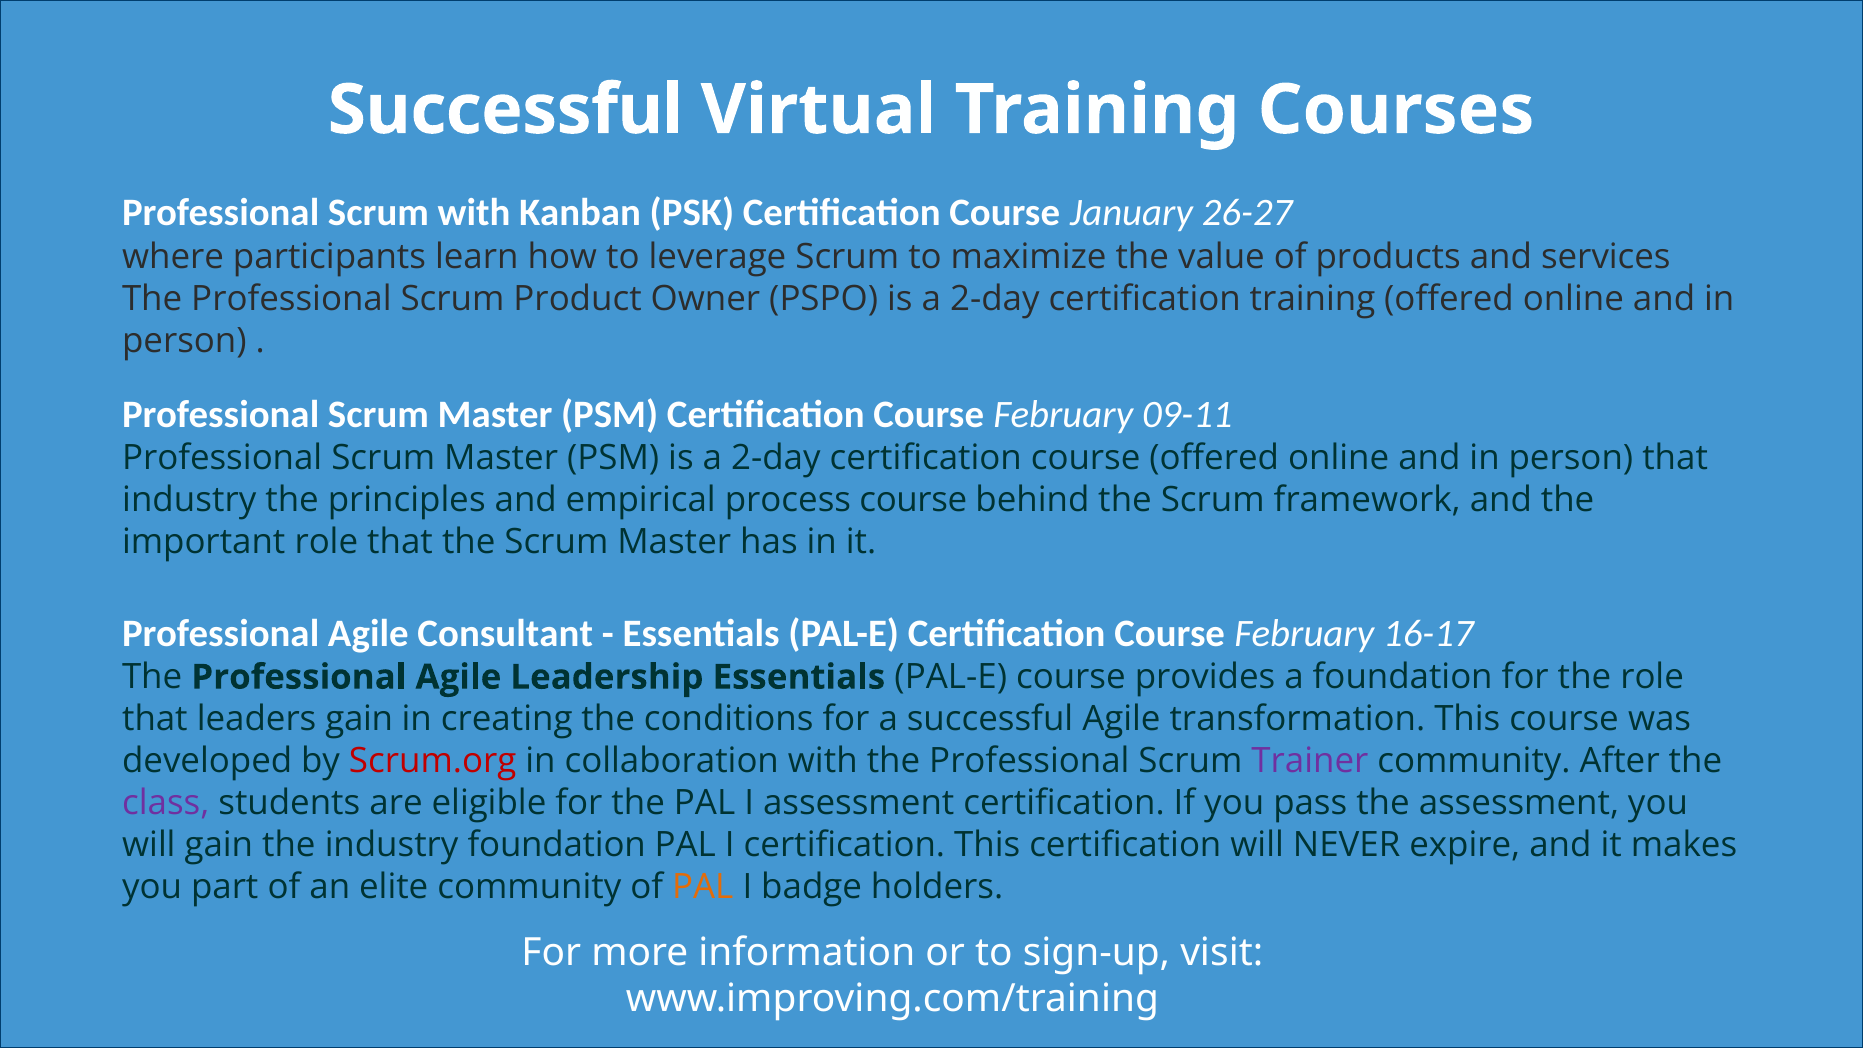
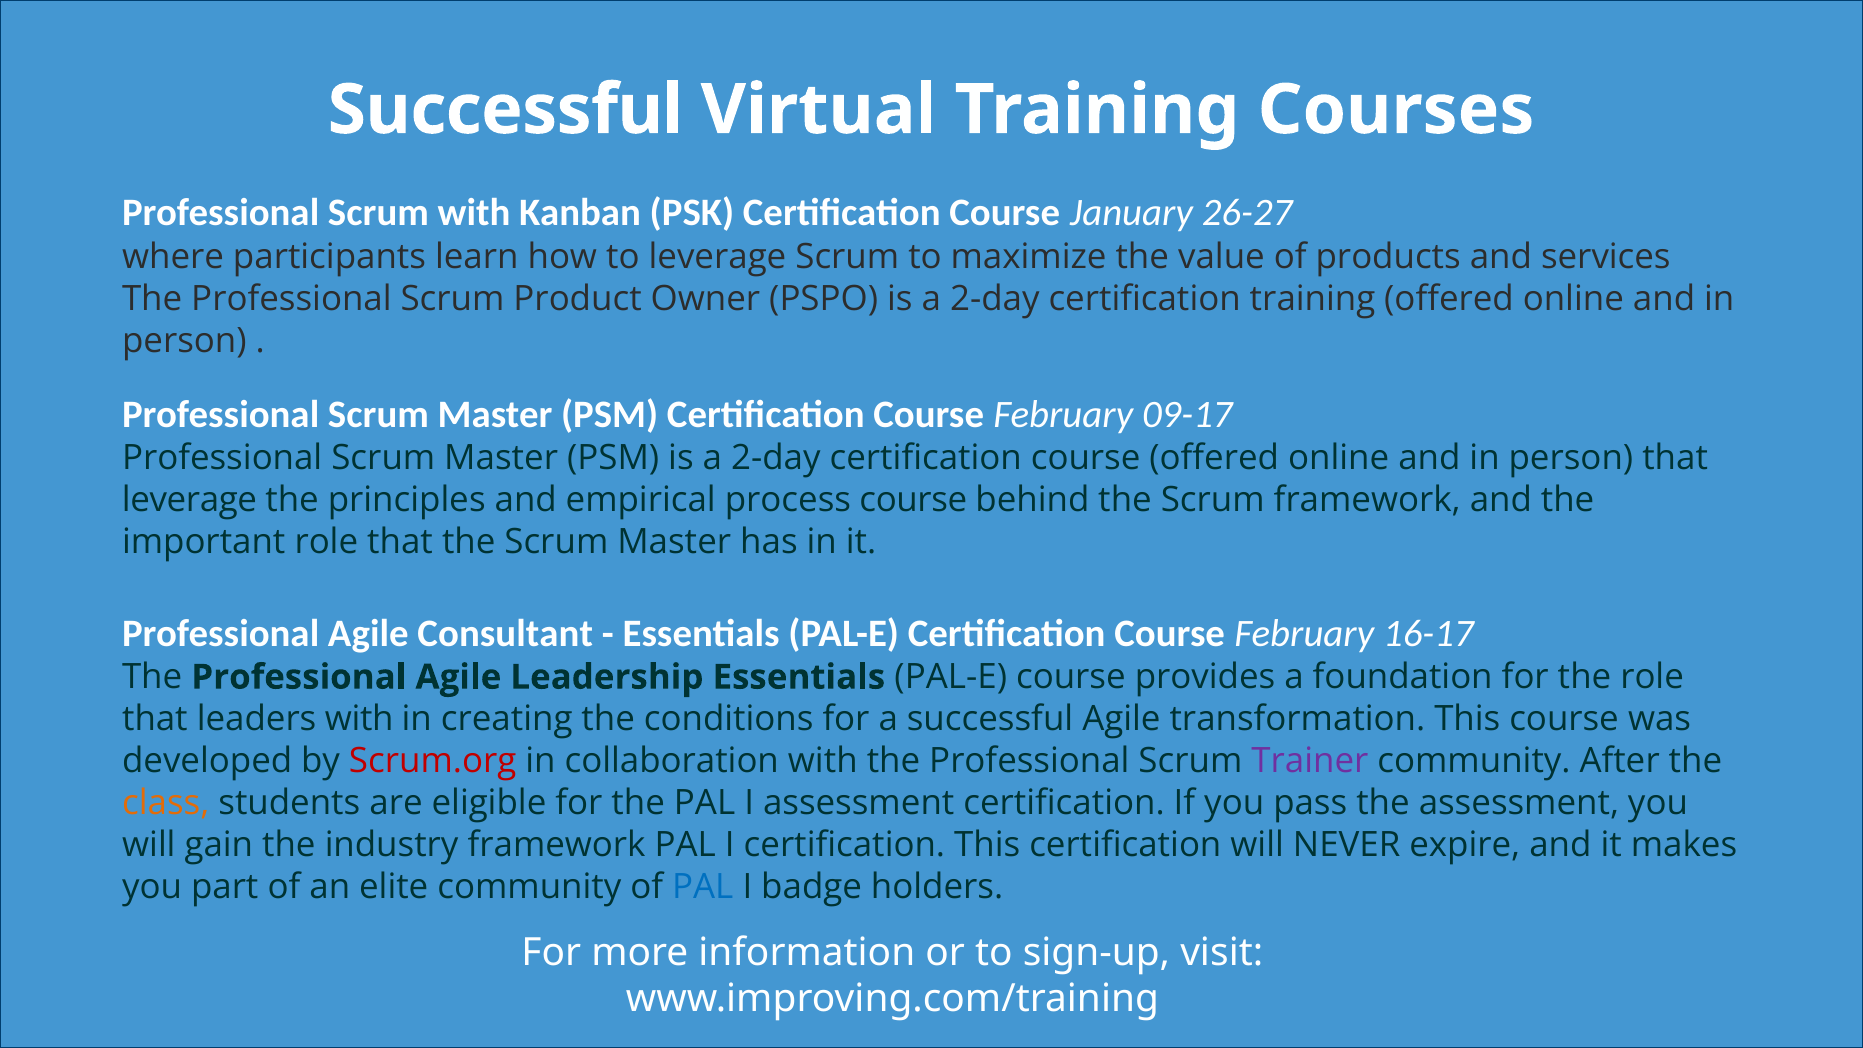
09-11: 09-11 -> 09-17
industry at (189, 500): industry -> leverage
leaders gain: gain -> with
class colour: purple -> orange
industry foundation: foundation -> framework
PAL at (703, 887) colour: orange -> blue
